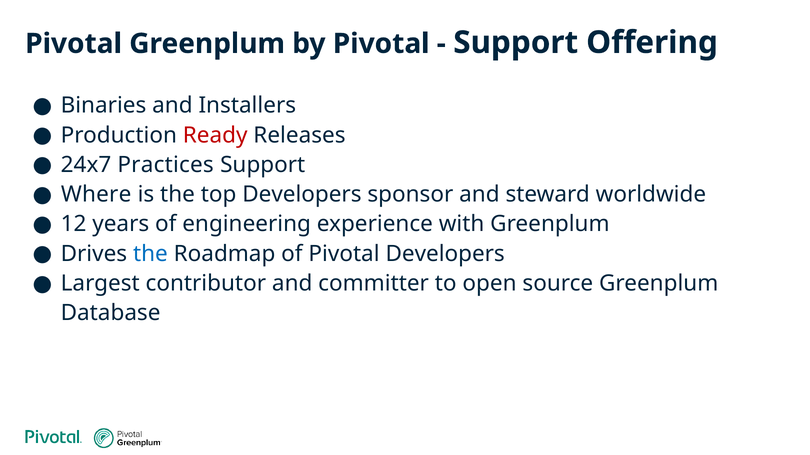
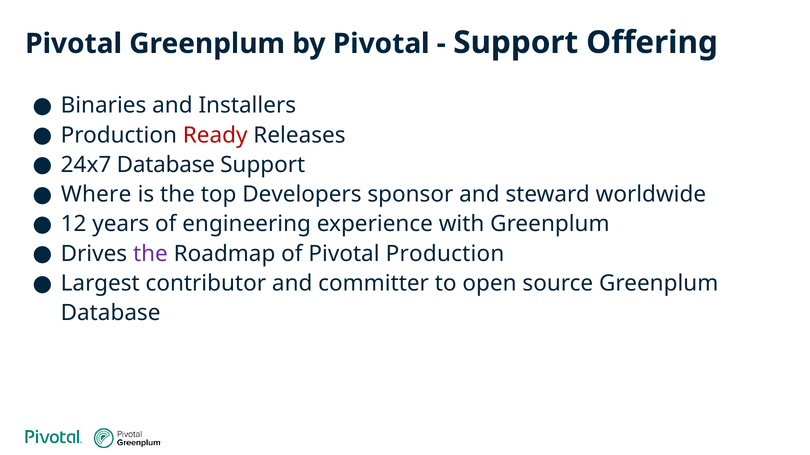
24x7 Practices: Practices -> Database
the at (150, 254) colour: blue -> purple
Pivotal Developers: Developers -> Production
